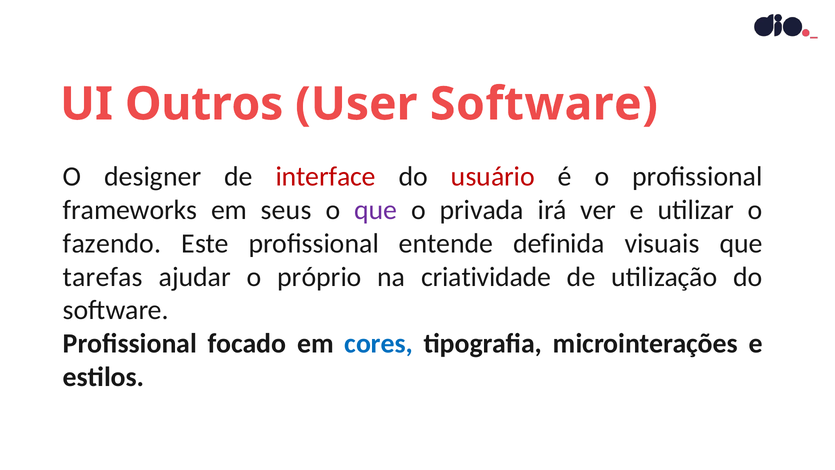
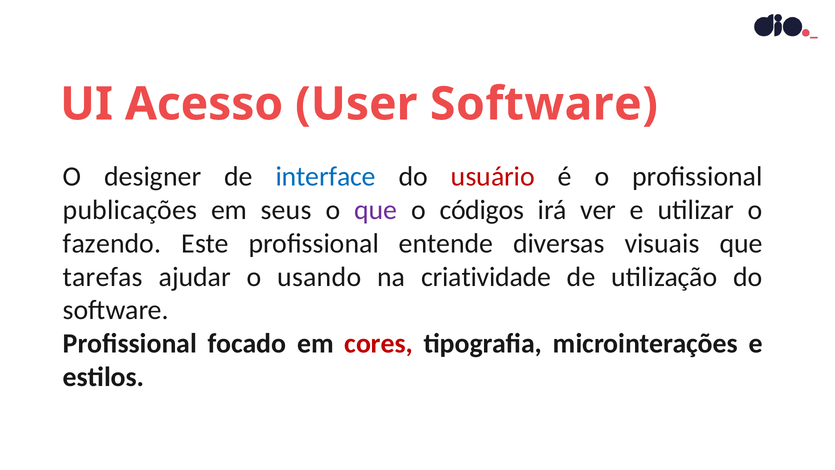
Outros: Outros -> Acesso
interface colour: red -> blue
frameworks: frameworks -> publicações
privada: privada -> códigos
definida: definida -> diversas
próprio: próprio -> usando
cores colour: blue -> red
